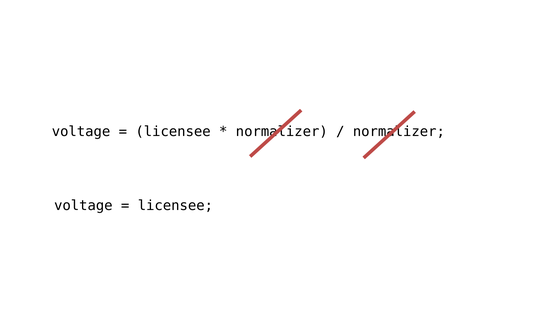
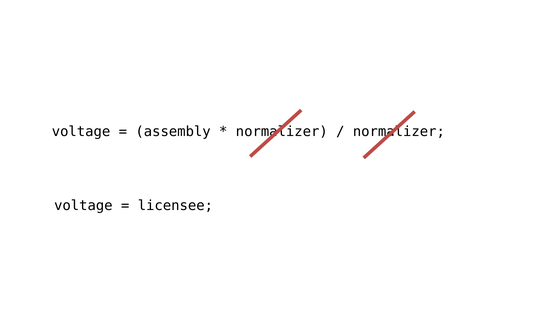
licensee at (173, 131): licensee -> assembly
